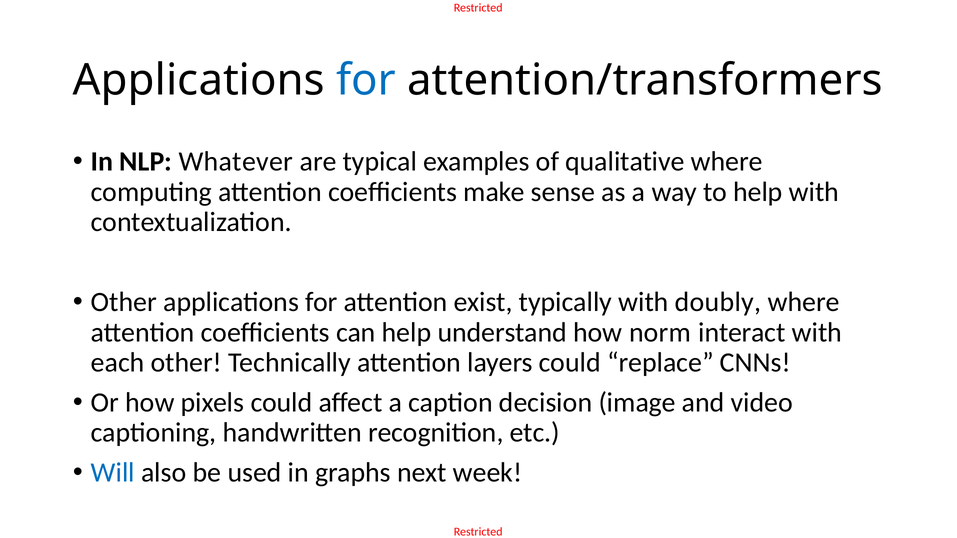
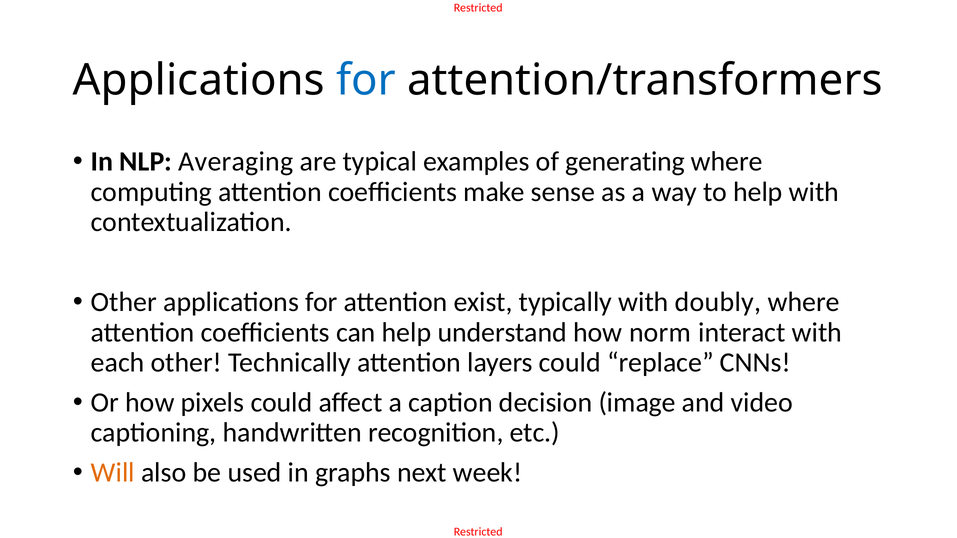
Whatever: Whatever -> Averaging
qualitative: qualitative -> generating
Will colour: blue -> orange
